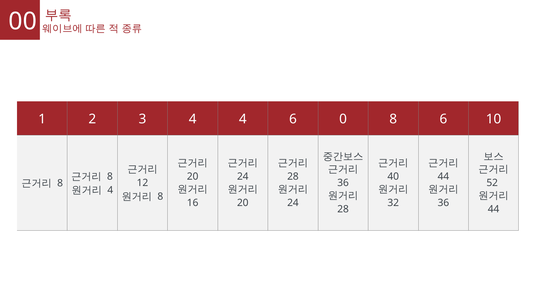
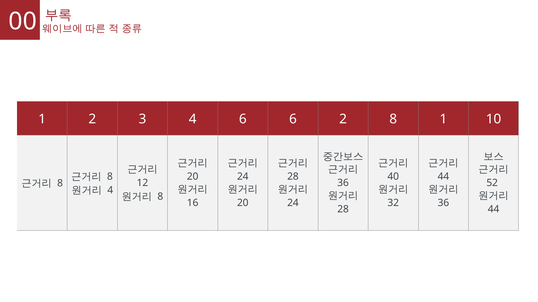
4 4: 4 -> 6
6 0: 0 -> 2
8 6: 6 -> 1
